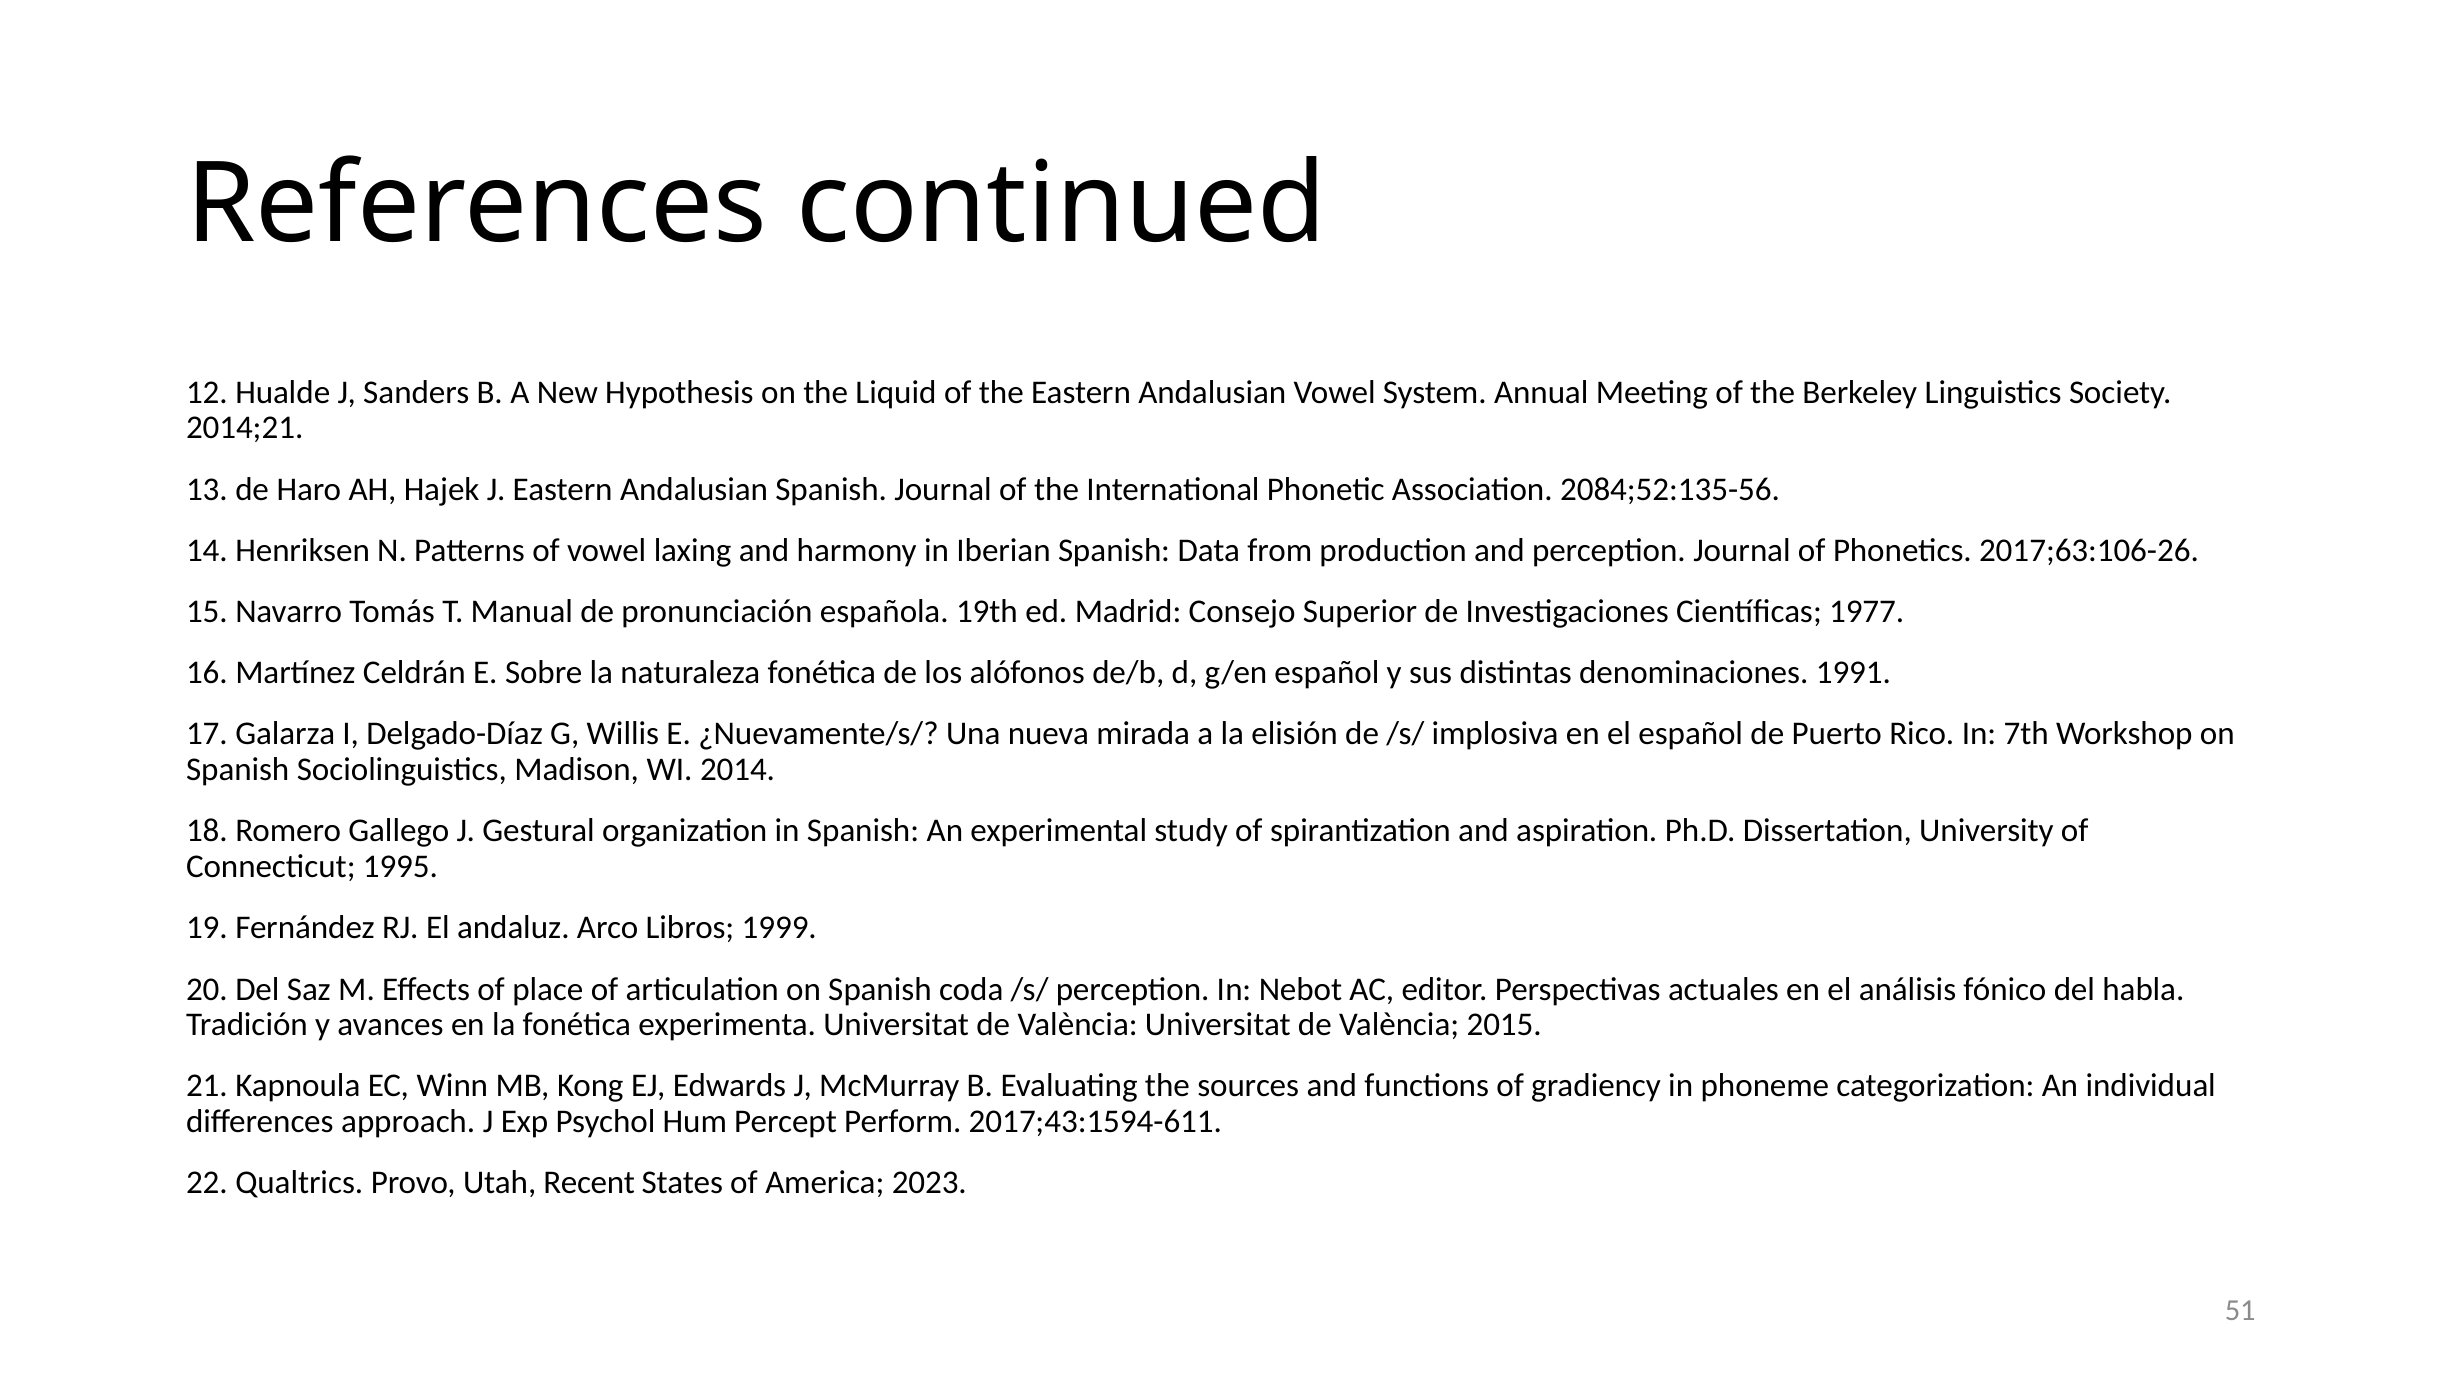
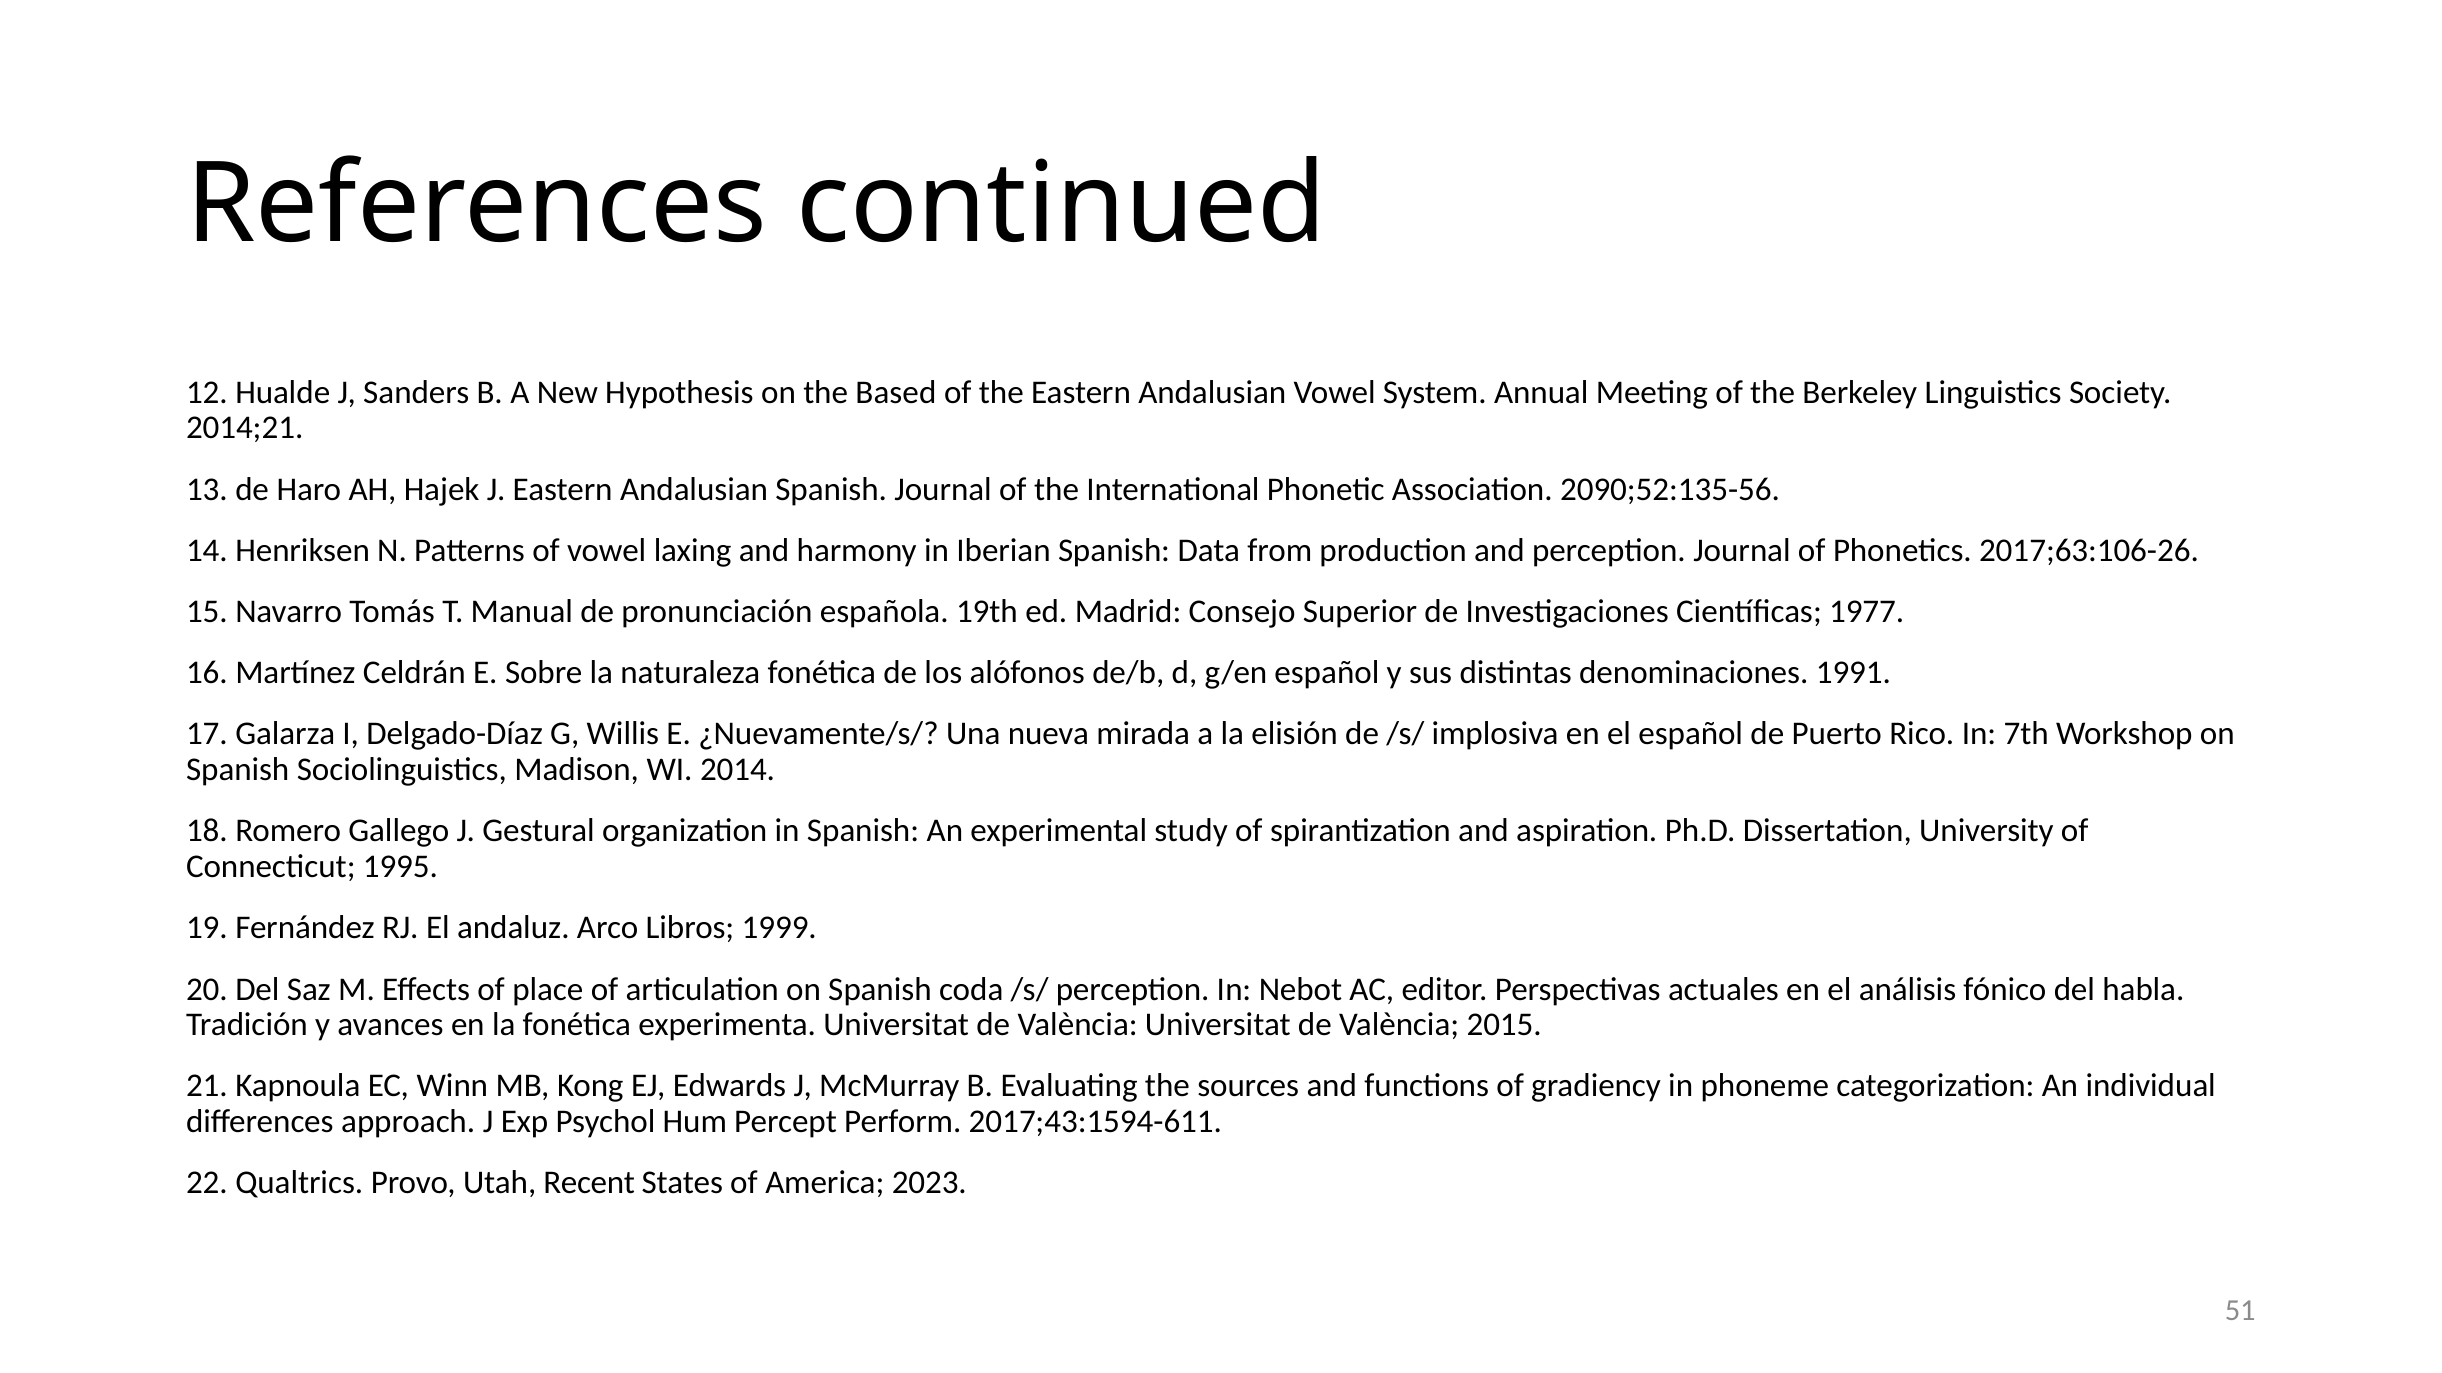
Liquid: Liquid -> Based
2084;52:135-56: 2084;52:135-56 -> 2090;52:135-56
